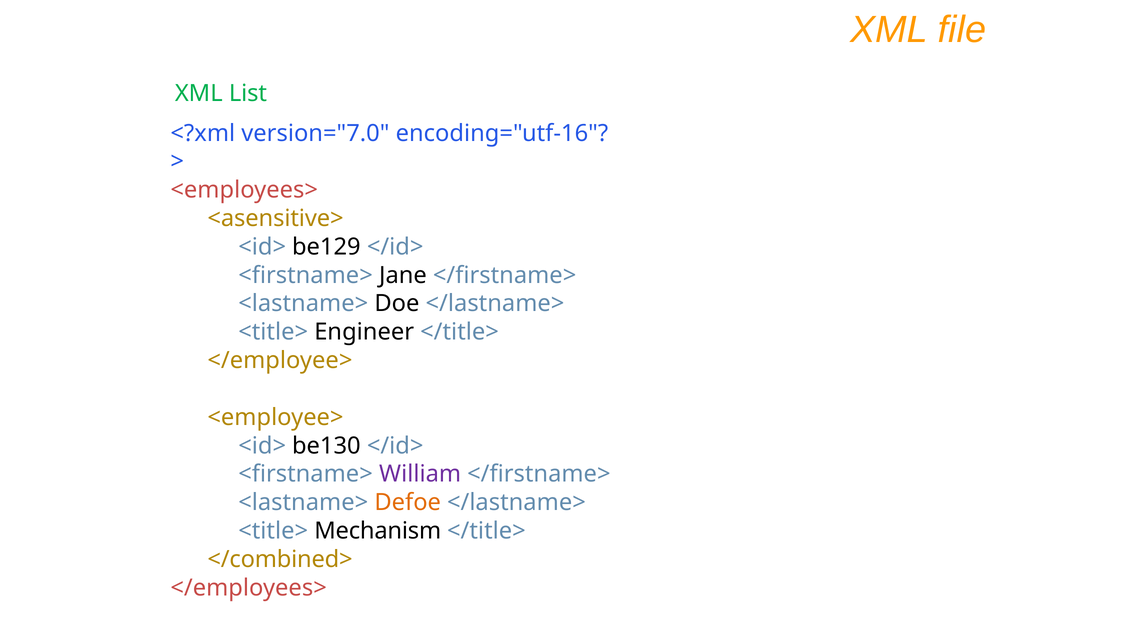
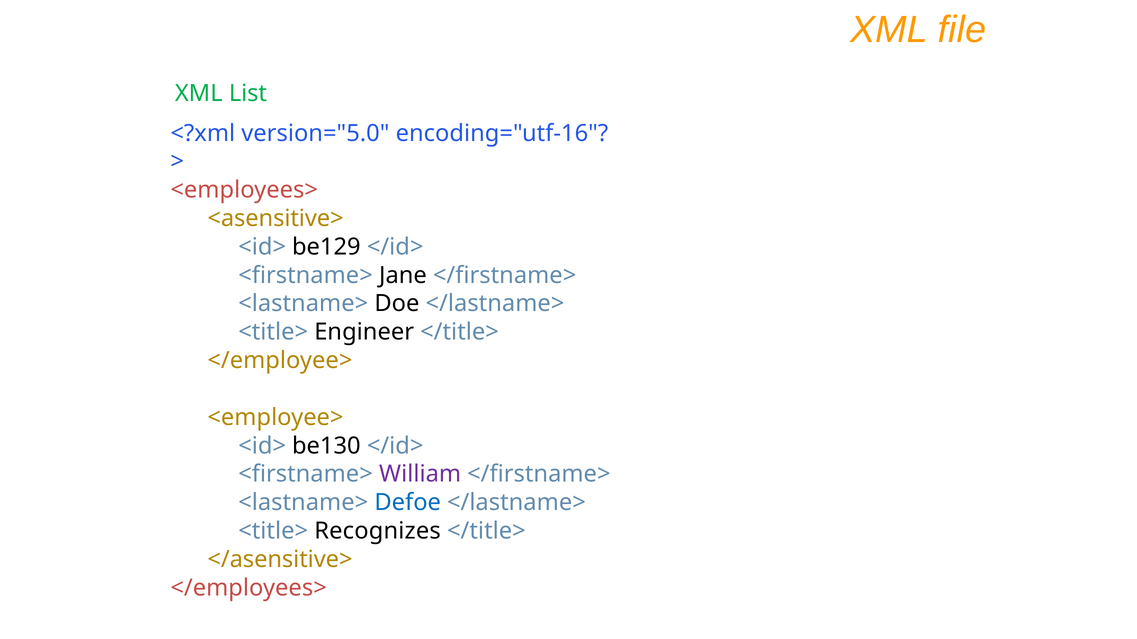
version="7.0: version="7.0 -> version="5.0
Defoe colour: orange -> blue
Mechanism: Mechanism -> Recognizes
</combined>: </combined> -> </asensitive>
